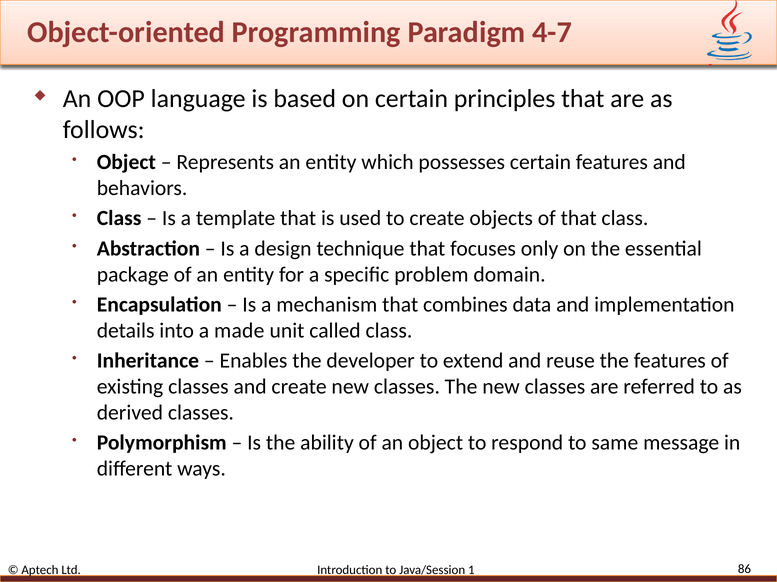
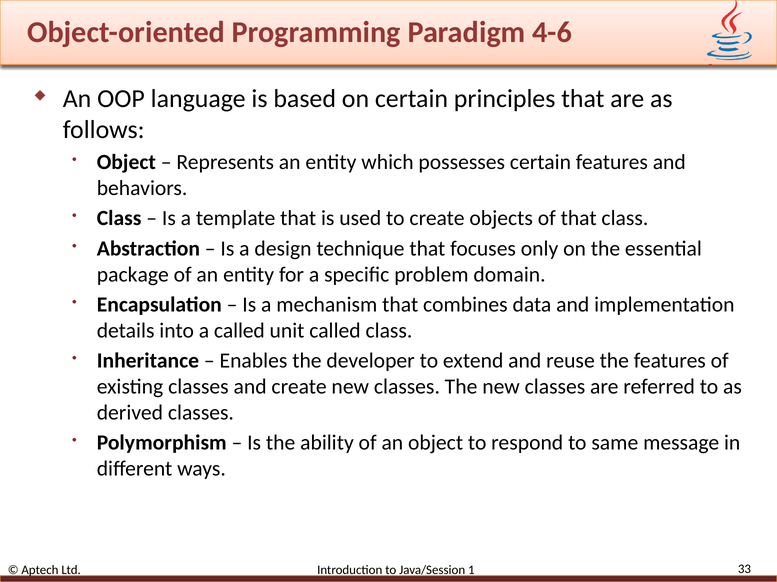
4-7: 4-7 -> 4-6
a made: made -> called
86: 86 -> 33
